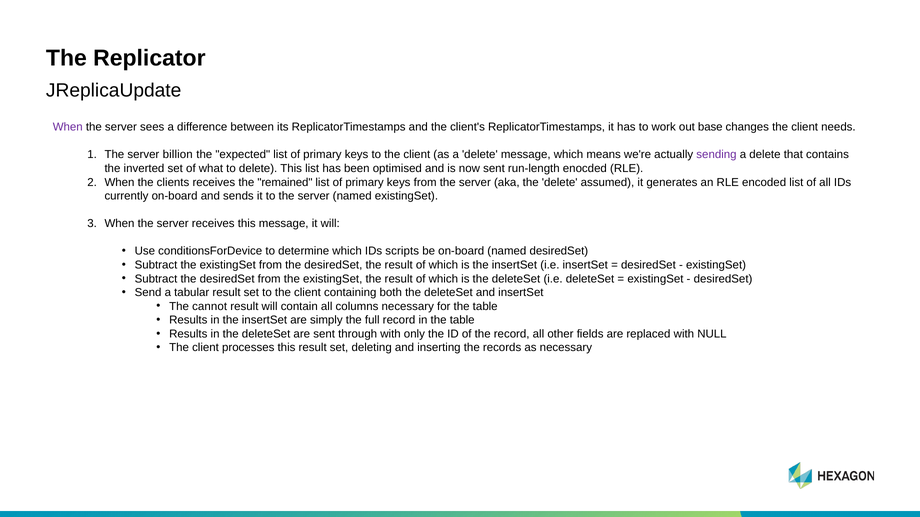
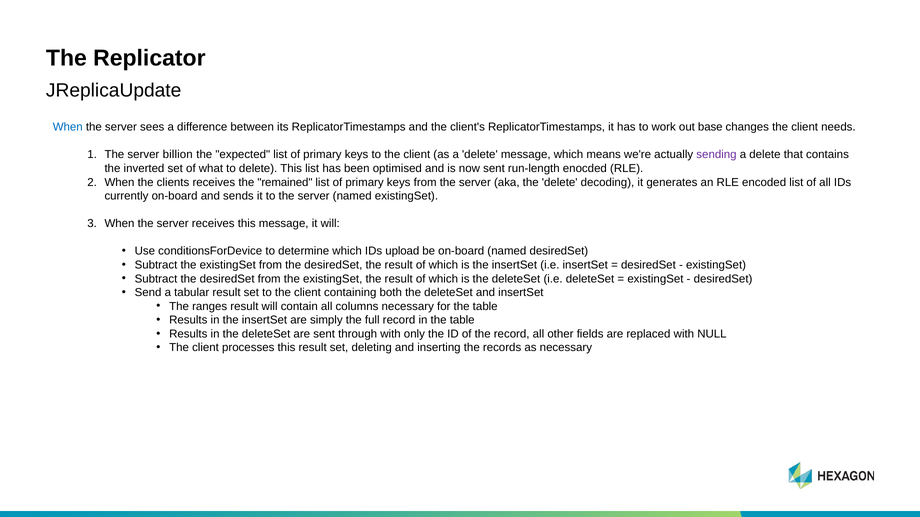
When at (68, 127) colour: purple -> blue
assumed: assumed -> decoding
scripts: scripts -> upload
cannot: cannot -> ranges
